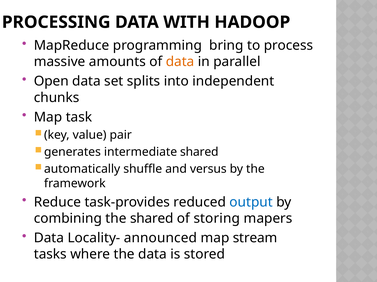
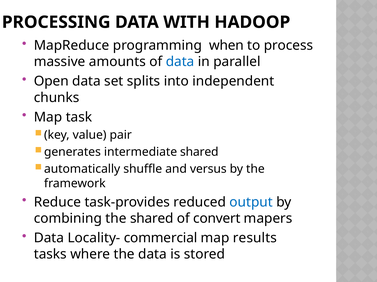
bring: bring -> when
data at (180, 62) colour: orange -> blue
storing: storing -> convert
announced: announced -> commercial
stream: stream -> results
